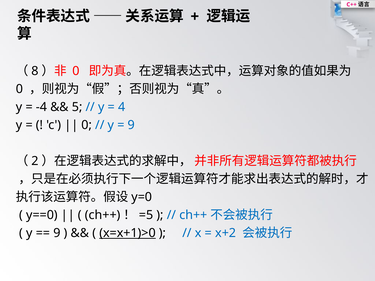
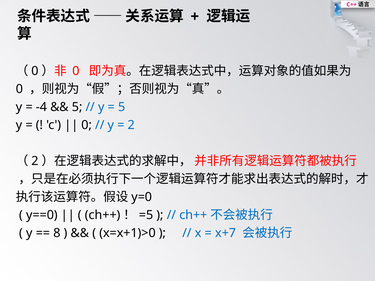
8 at (35, 71): 8 -> 0
4 at (122, 107): 4 -> 5
9 at (131, 125): 9 -> 2
9 at (57, 233): 9 -> 8
x=x+1)>0 underline: present -> none
x+2: x+2 -> x+7
